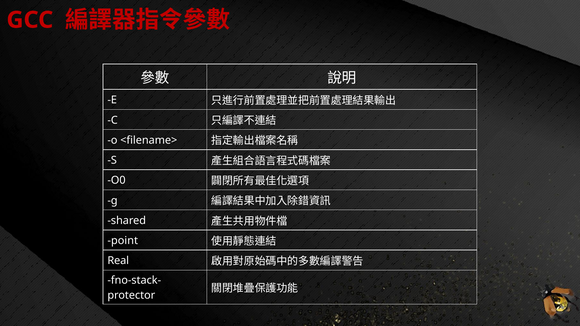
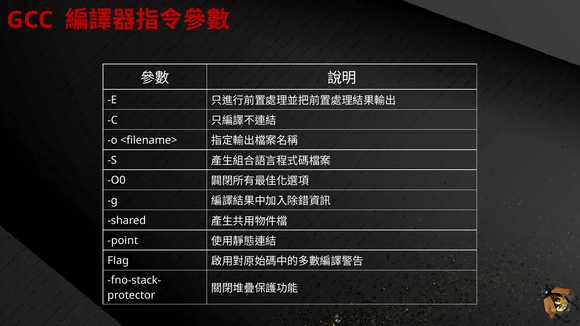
Real: Real -> Flag
